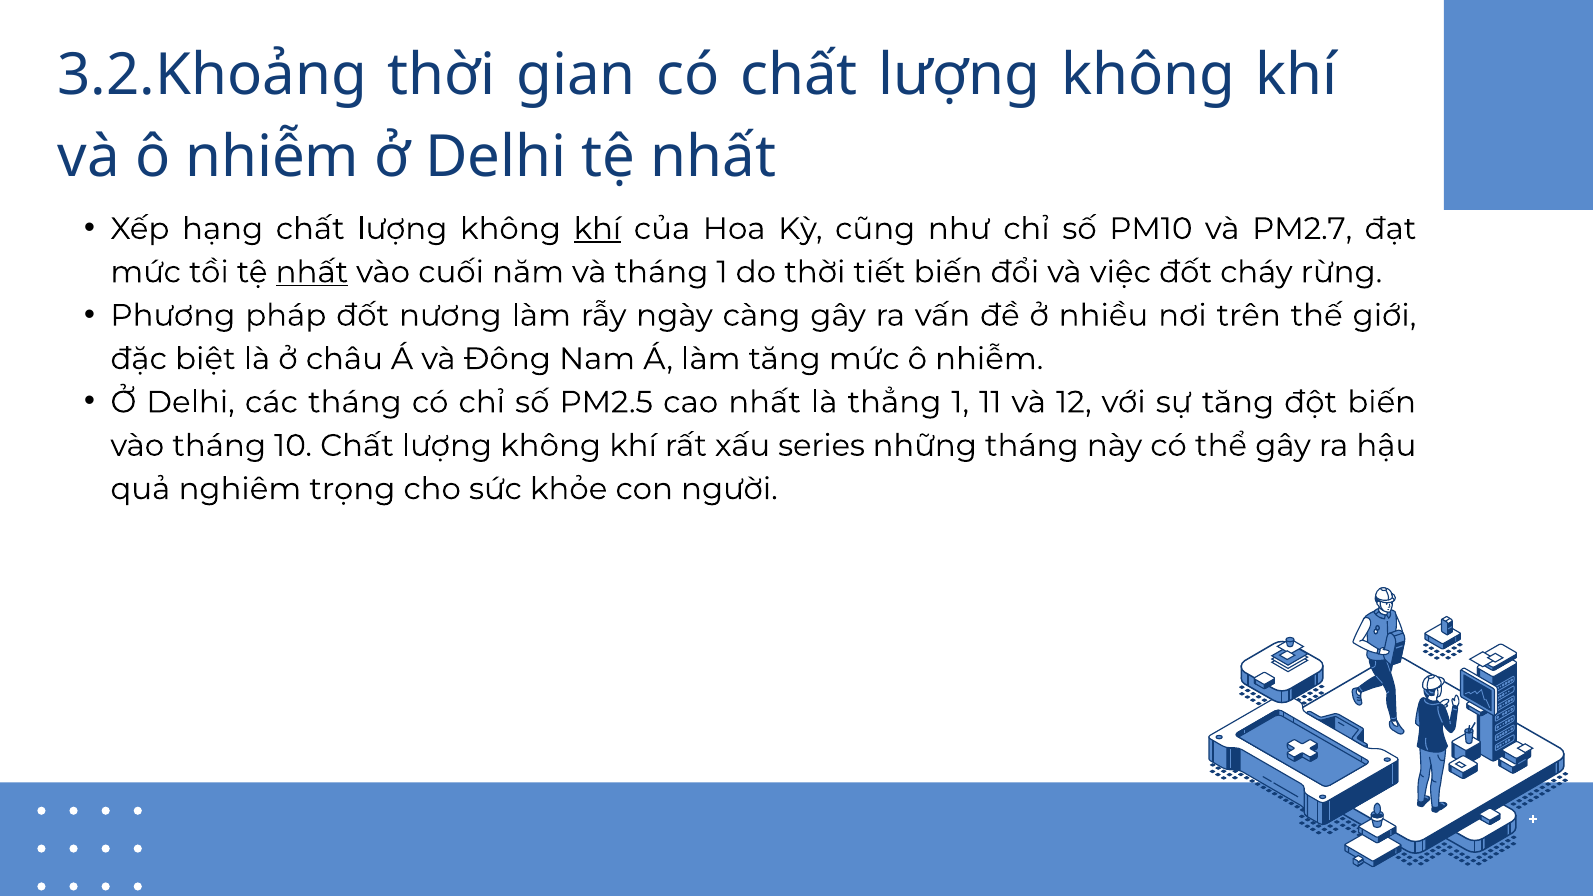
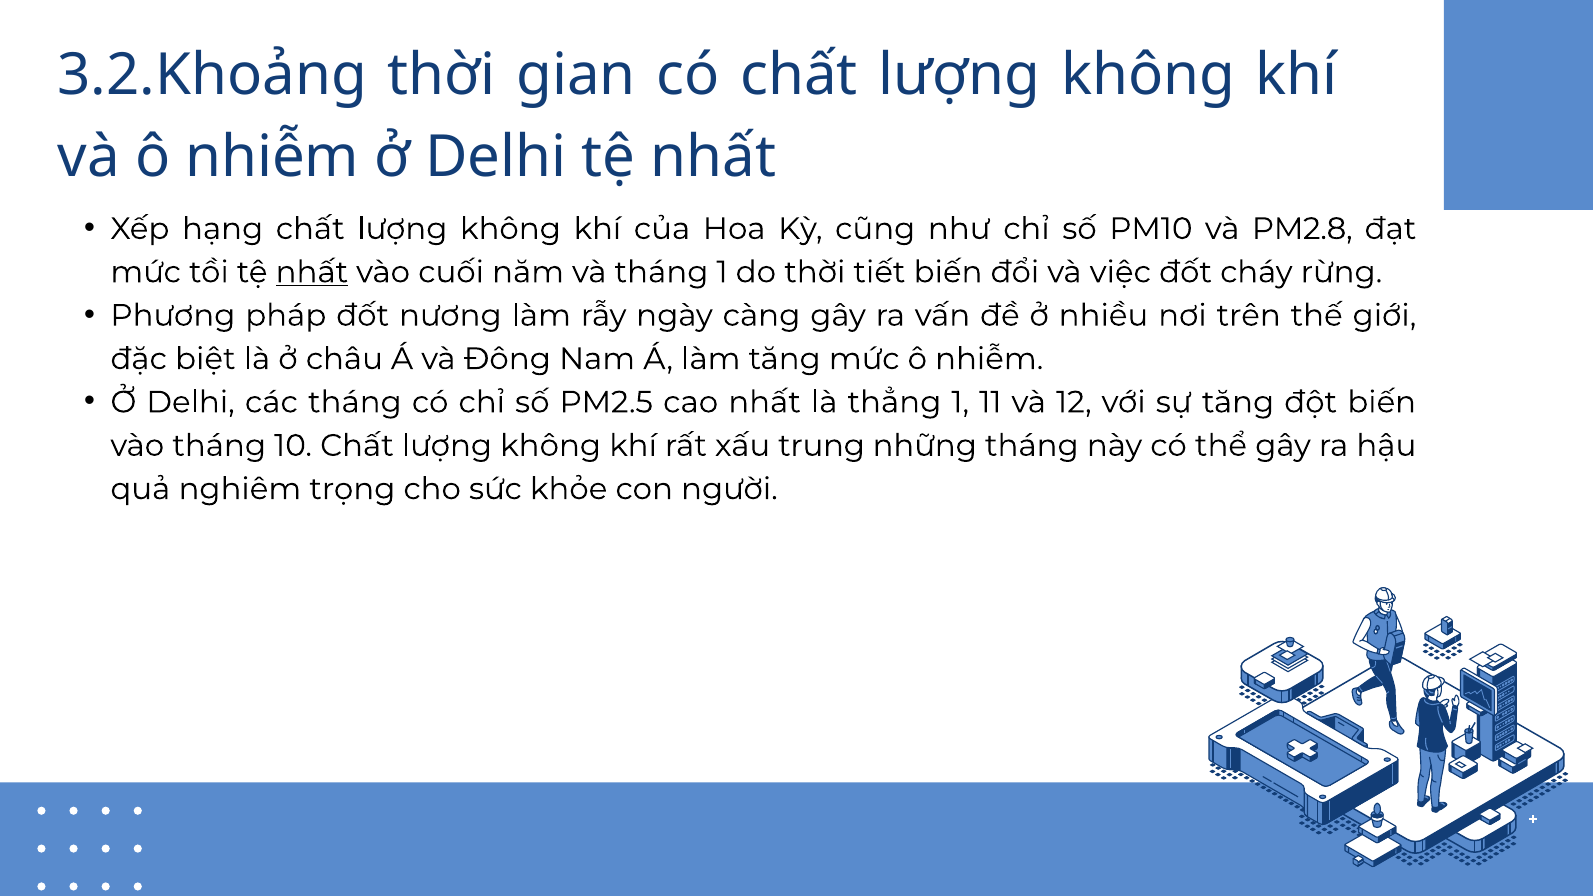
khí at (597, 229) underline: present -> none
PM2.7: PM2.7 -> PM2.8
series: series -> trung
